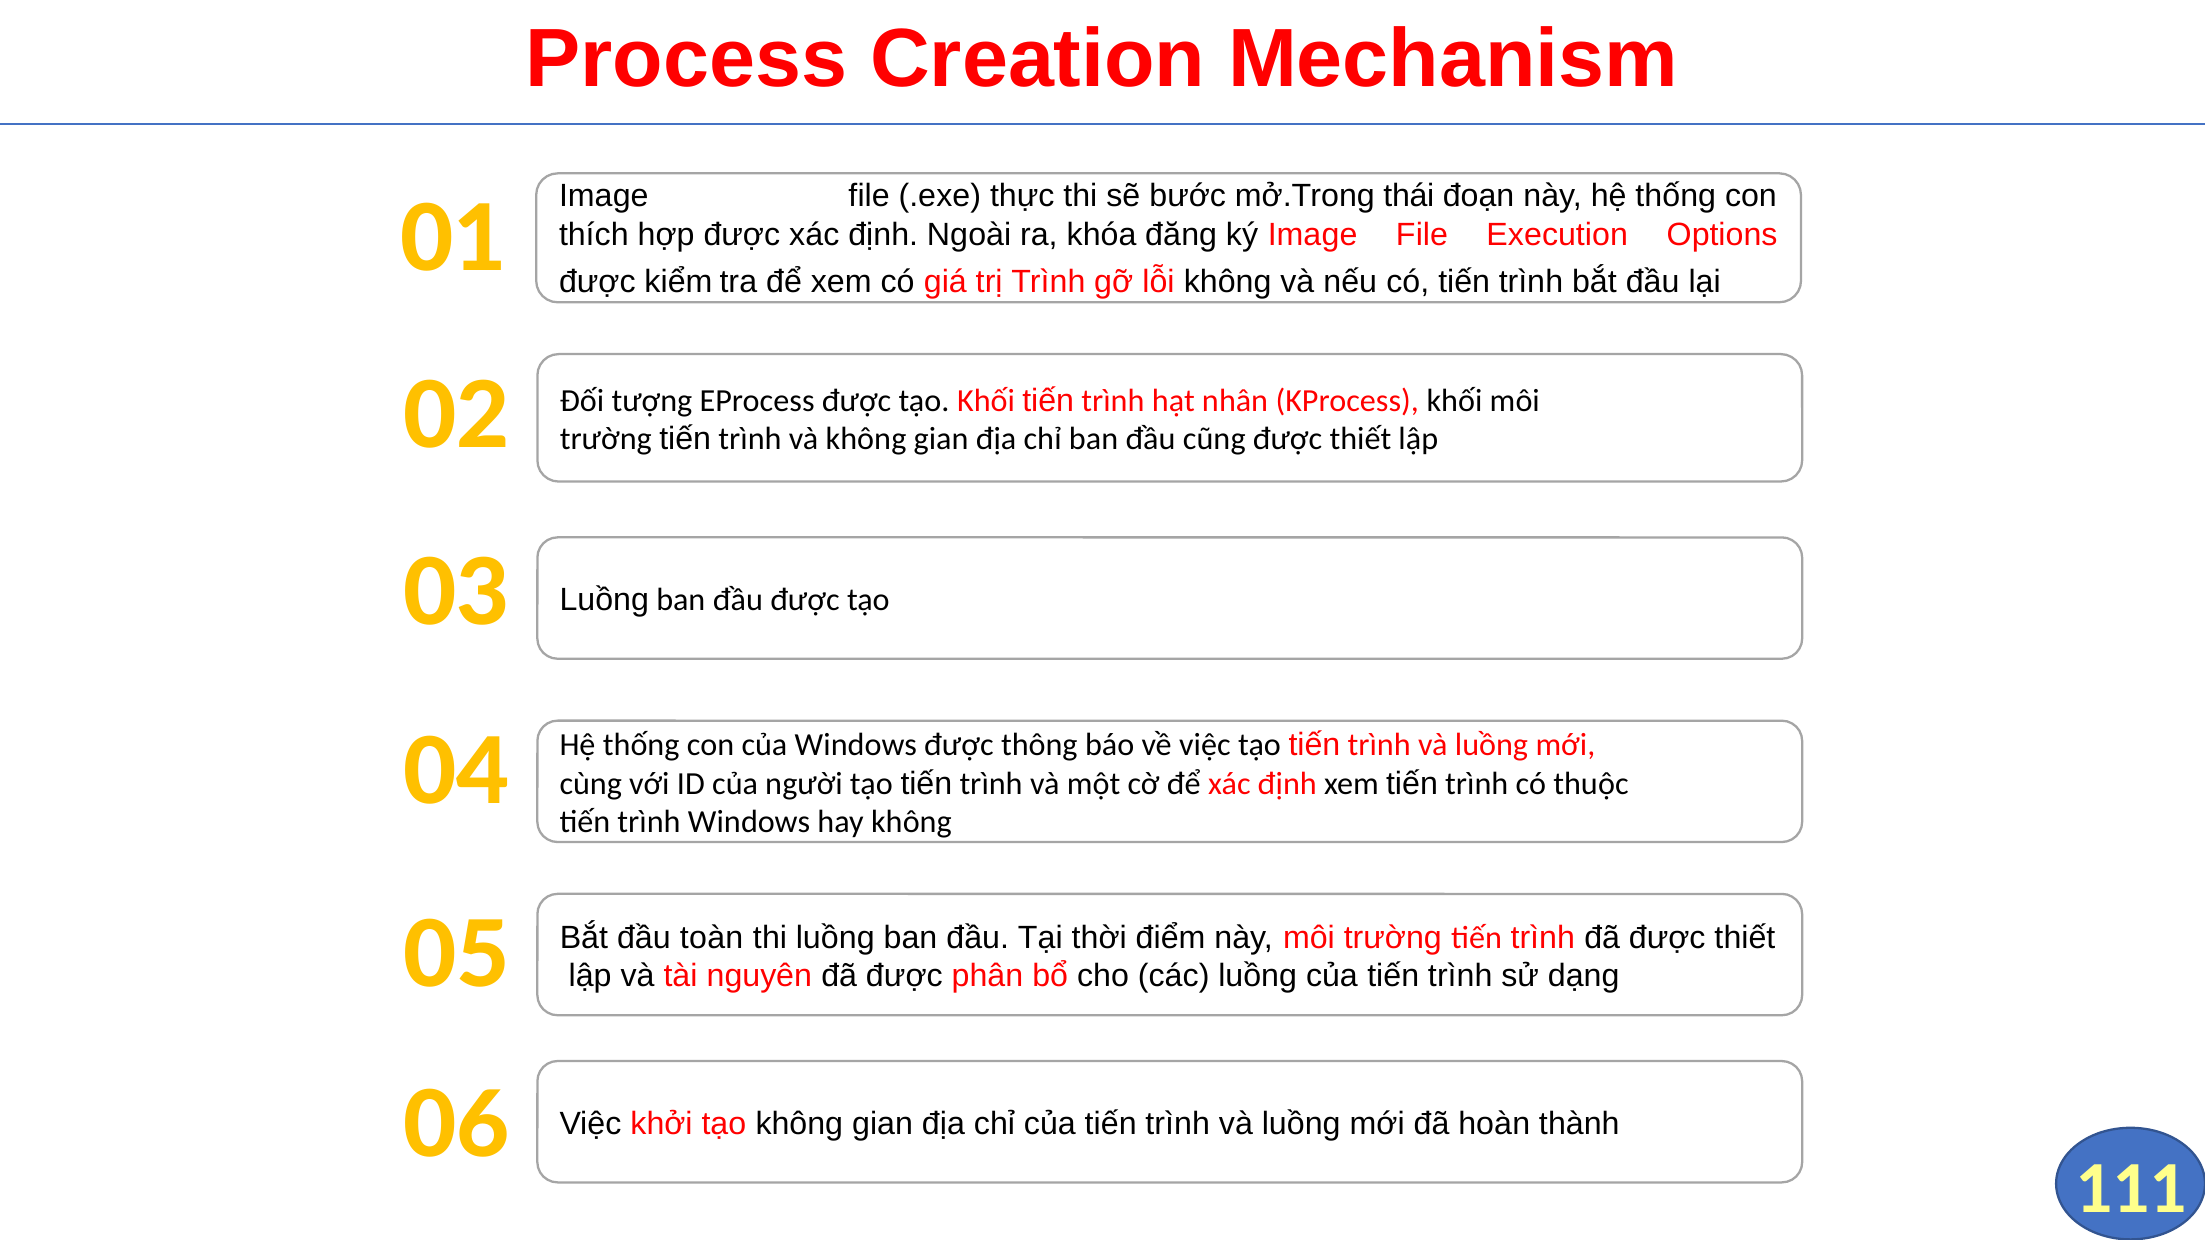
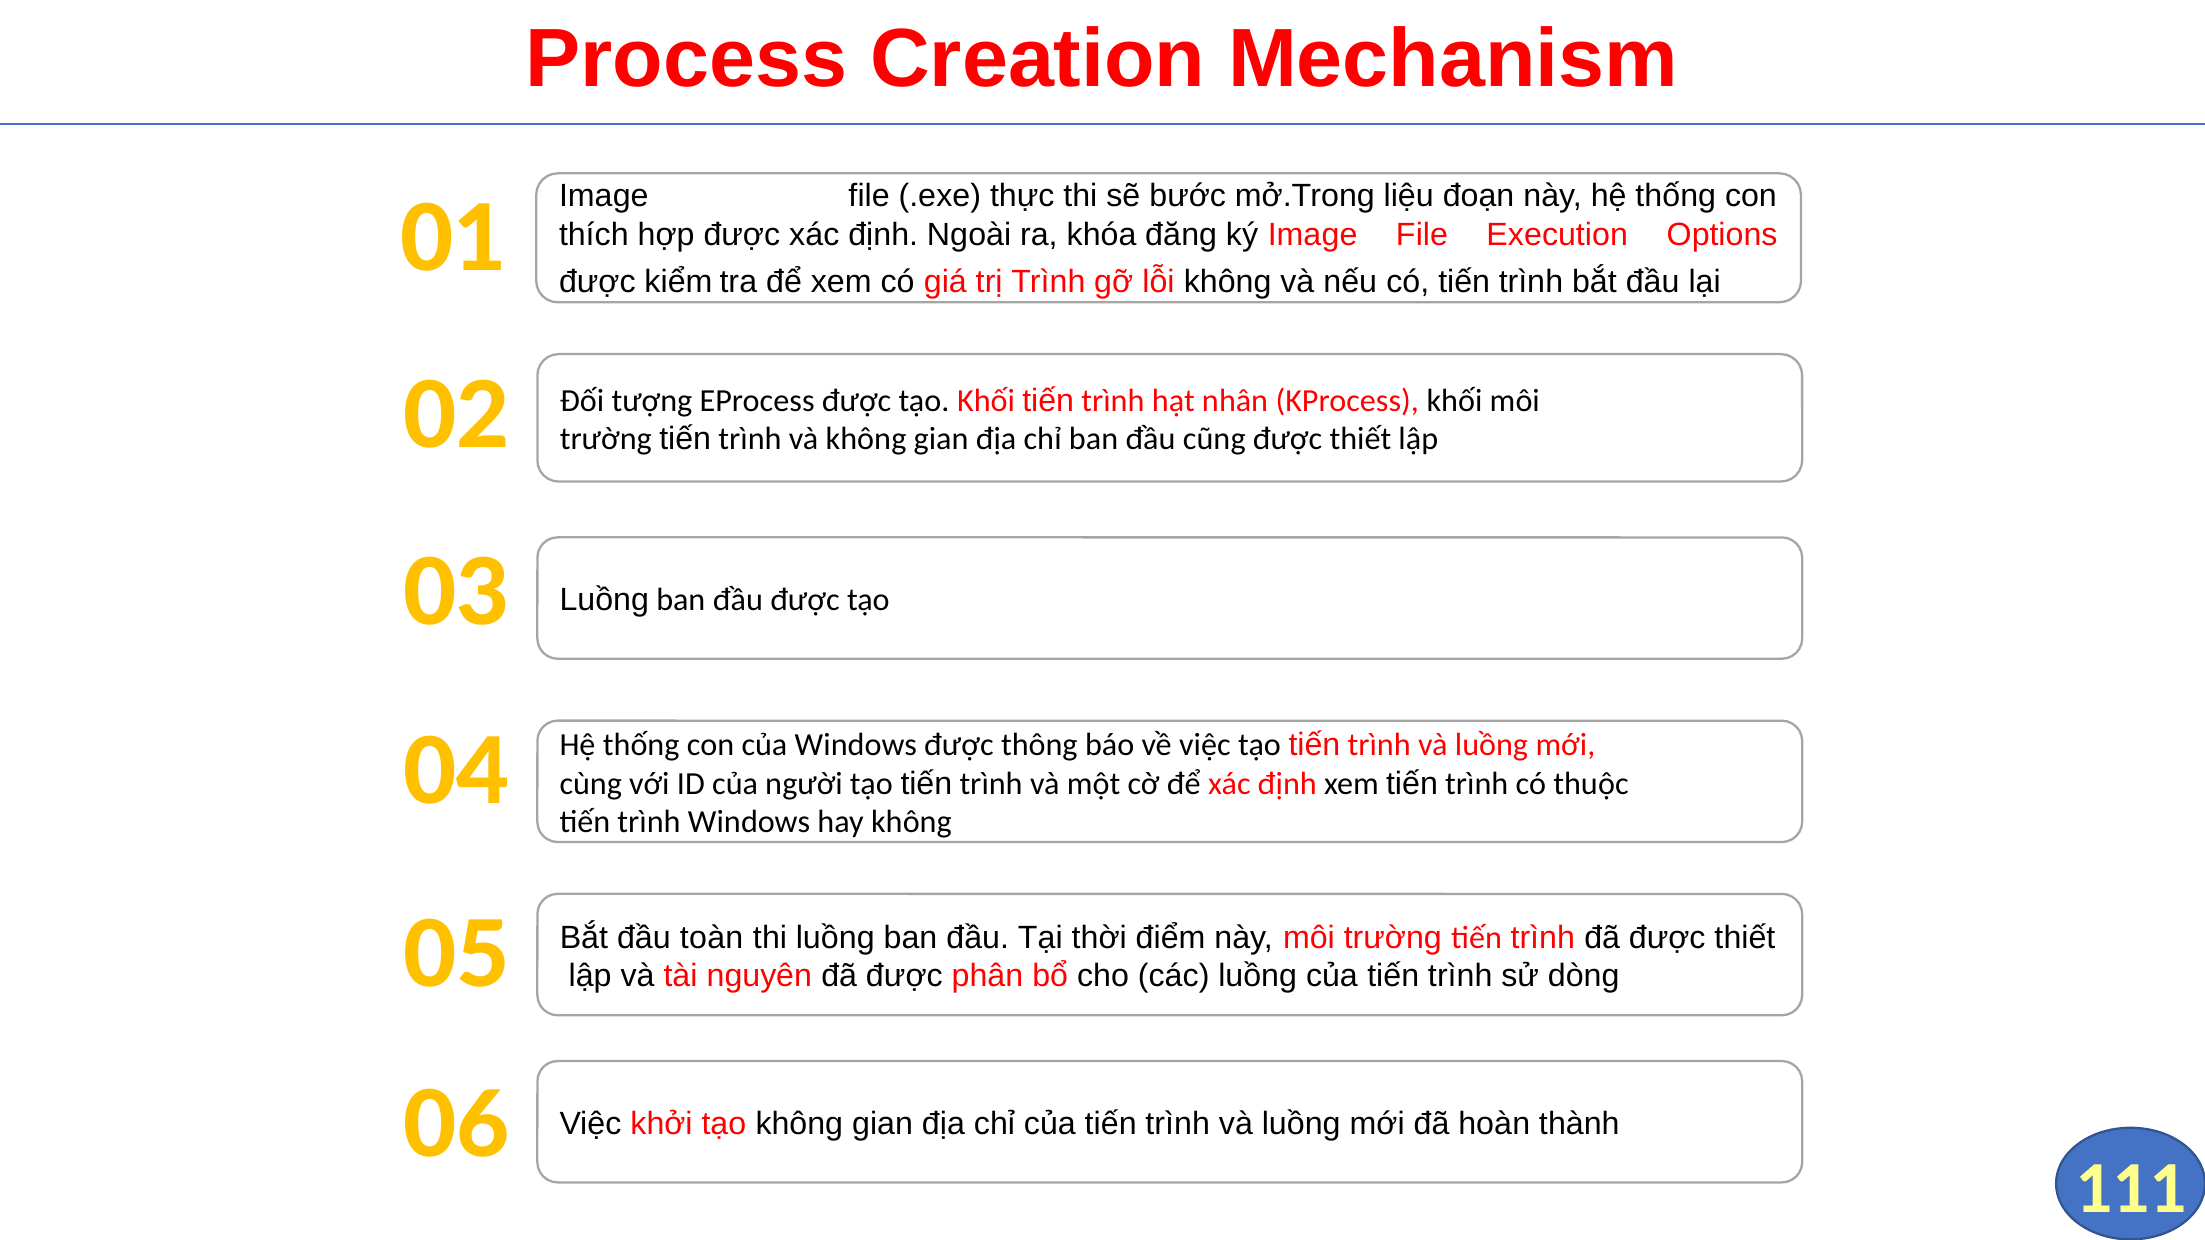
thái: thái -> liệu
dạng: dạng -> dòng
